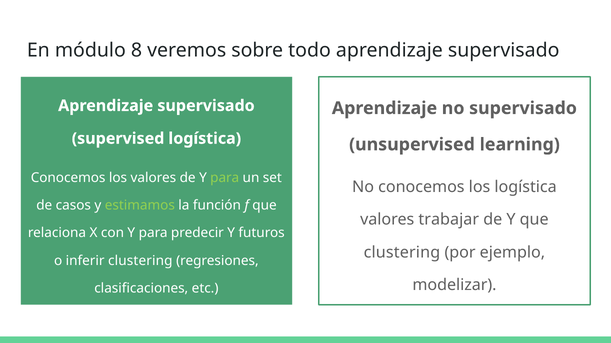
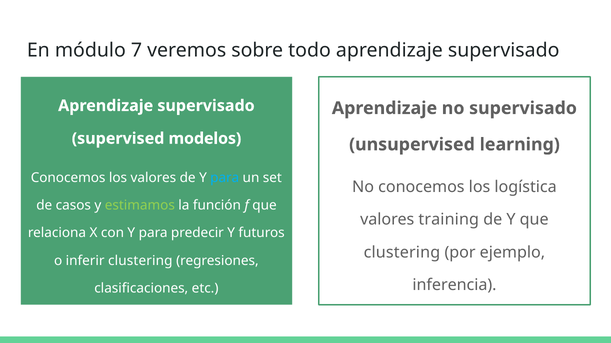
8: 8 -> 7
supervised logística: logística -> modelos
para at (225, 178) colour: light green -> light blue
trabajar: trabajar -> training
modelizar: modelizar -> inferencia
